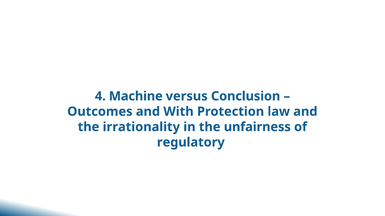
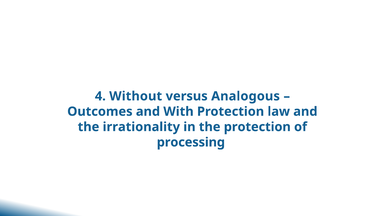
Machine: Machine -> Without
Conclusion: Conclusion -> Analogous
the unfairness: unfairness -> protection
regulatory: regulatory -> processing
